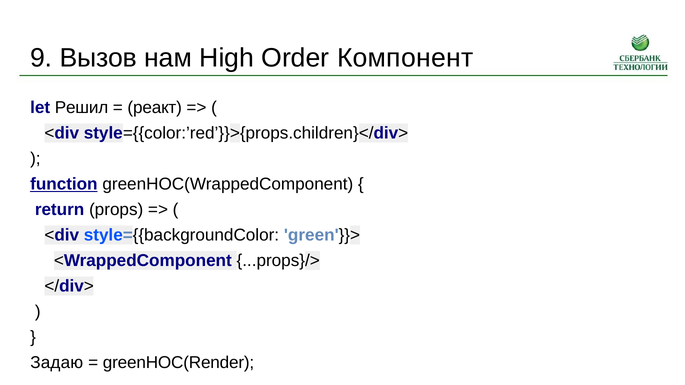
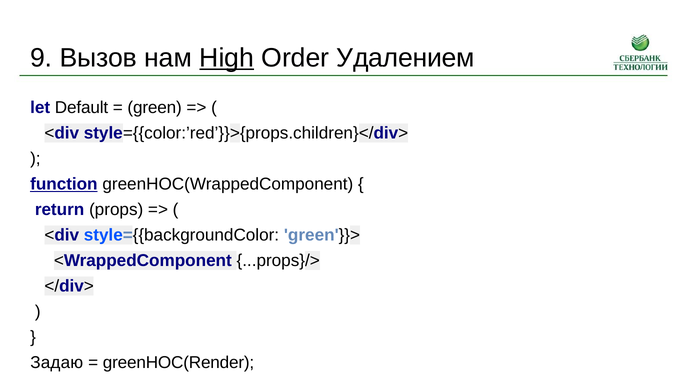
High underline: none -> present
Компонент: Компонент -> Удалением
Решил: Решил -> Default
реакт: реакт -> green
